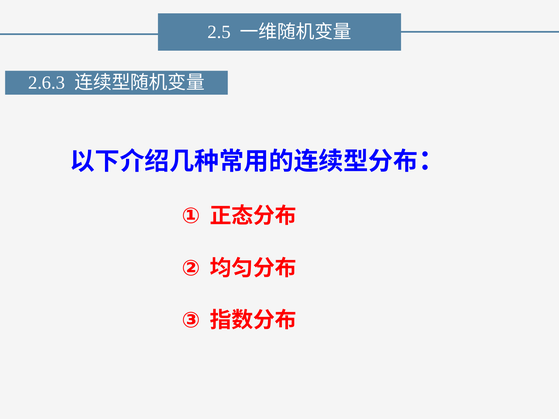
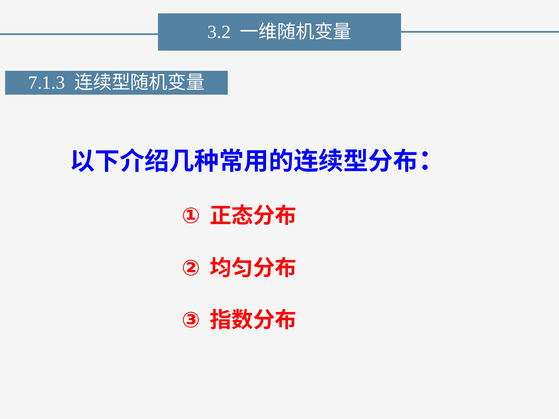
2.5: 2.5 -> 3.2
2.6.3: 2.6.3 -> 7.1.3
